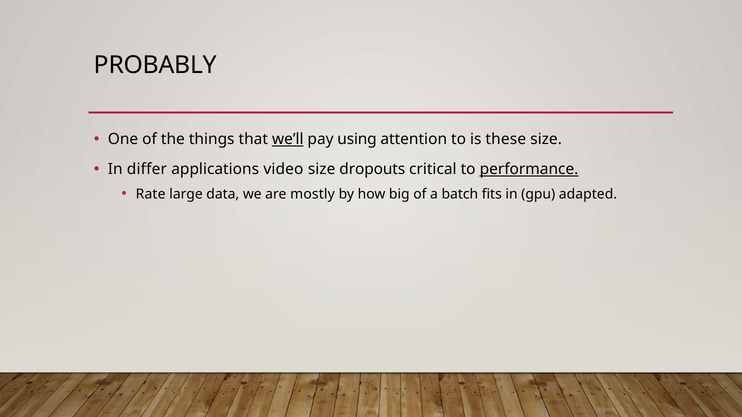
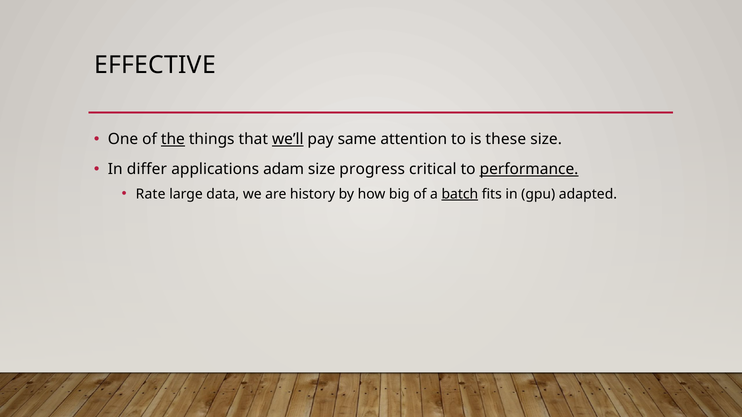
PROBABLY: PROBABLY -> EFFECTIVE
the underline: none -> present
using: using -> same
video: video -> adam
dropouts: dropouts -> progress
mostly: mostly -> history
batch underline: none -> present
